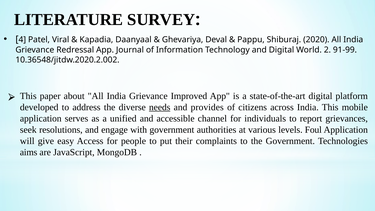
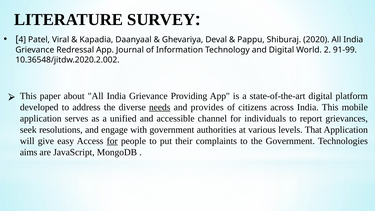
Improved: Improved -> Providing
Foul: Foul -> That
for at (112, 141) underline: none -> present
